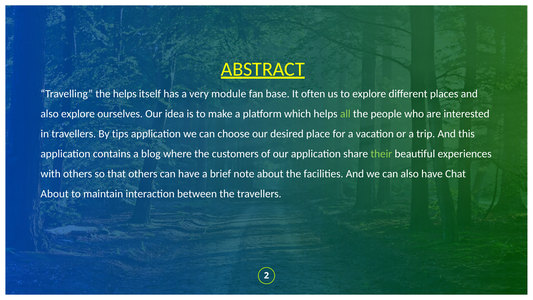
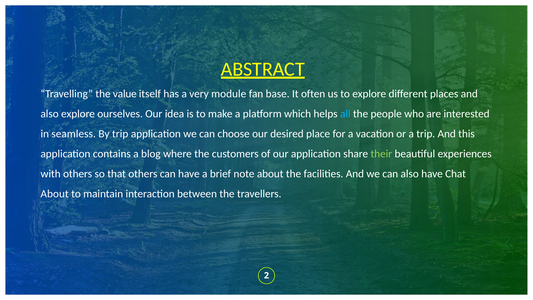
the helps: helps -> value
all colour: light green -> light blue
in travellers: travellers -> seamless
By tips: tips -> trip
